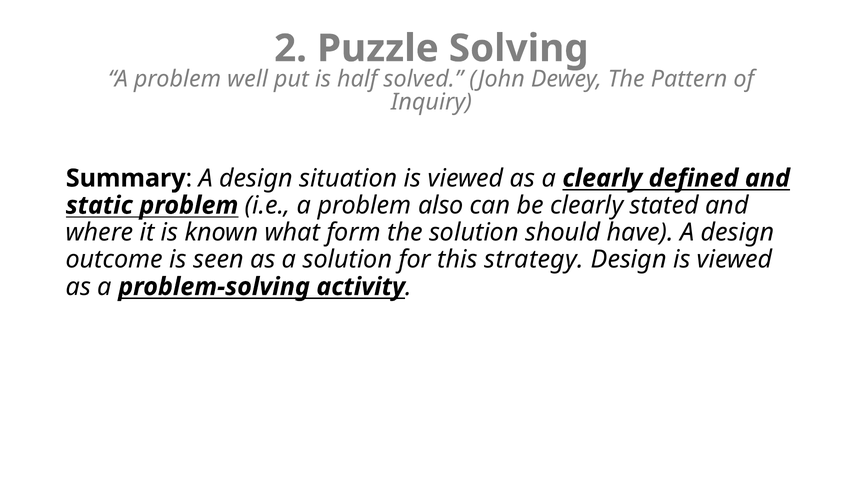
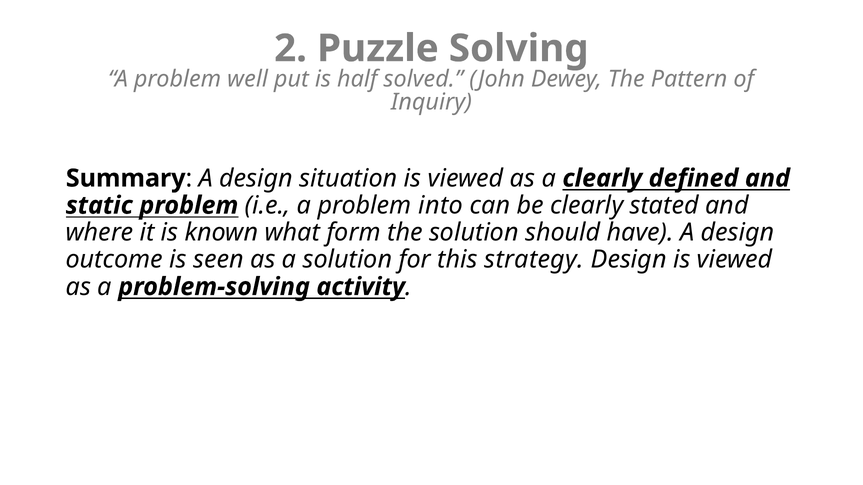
also: also -> into
